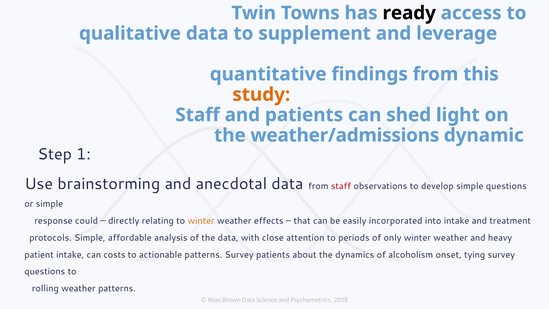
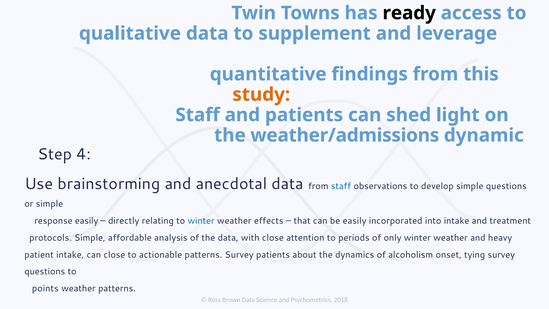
1: 1 -> 4
staff at (341, 186) colour: red -> blue
response could: could -> easily
winter at (201, 221) colour: orange -> blue
can costs: costs -> close
rolling: rolling -> points
